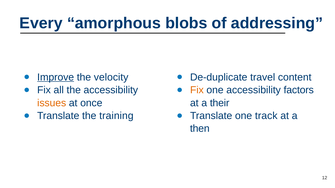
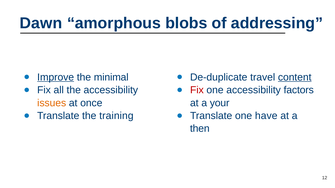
Every: Every -> Dawn
velocity: velocity -> minimal
content underline: none -> present
Fix at (197, 90) colour: orange -> red
their: their -> your
track: track -> have
